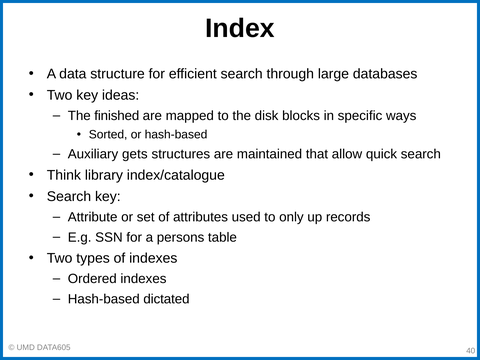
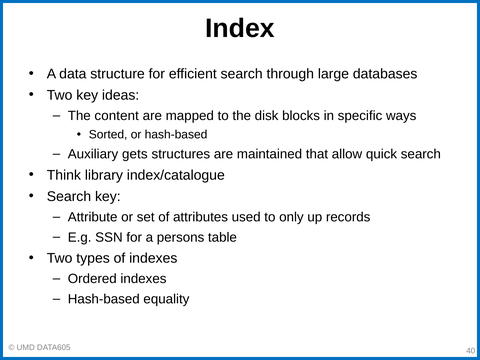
finished: finished -> content
dictated: dictated -> equality
